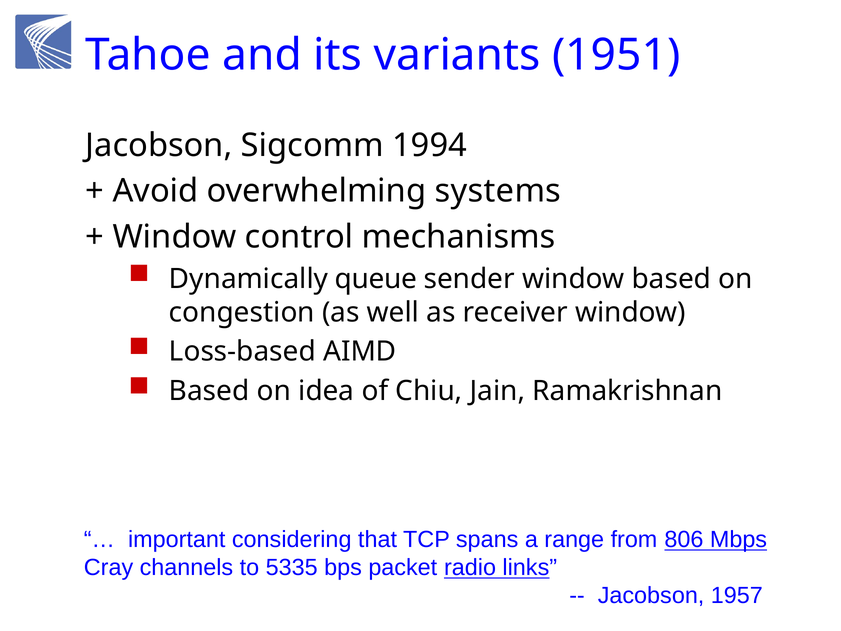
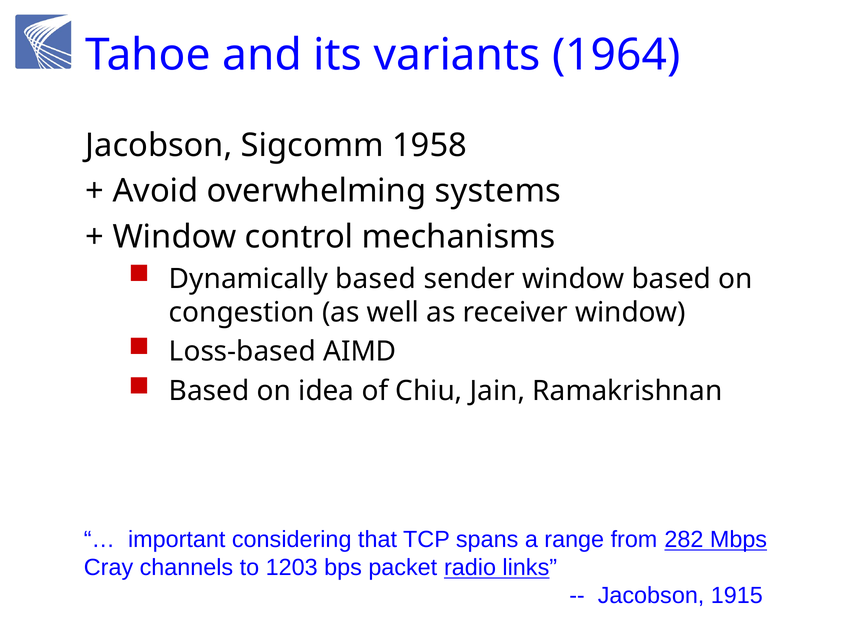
1951: 1951 -> 1964
1994: 1994 -> 1958
Dynamically queue: queue -> based
806: 806 -> 282
5335: 5335 -> 1203
1957: 1957 -> 1915
